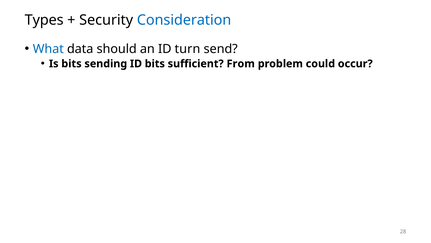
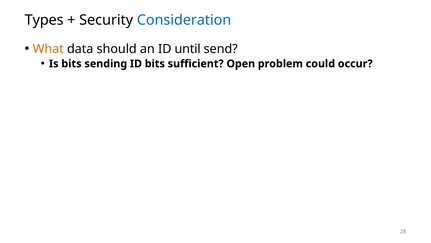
What colour: blue -> orange
turn: turn -> until
From: From -> Open
